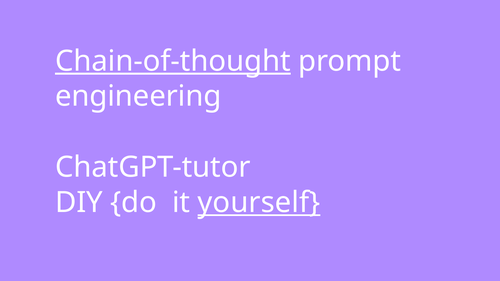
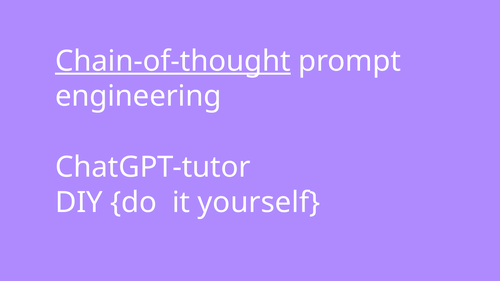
yourself underline: present -> none
